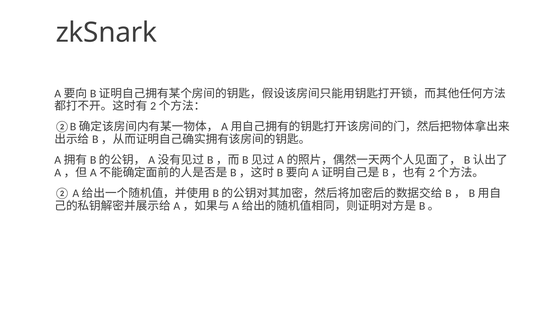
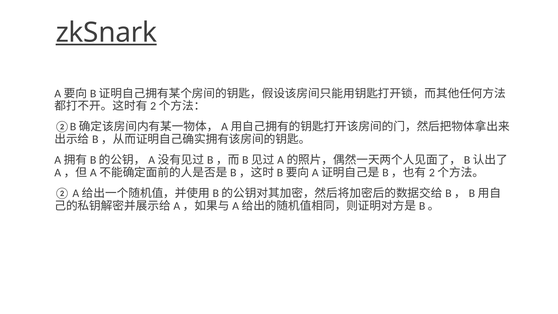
zkSnark underline: none -> present
